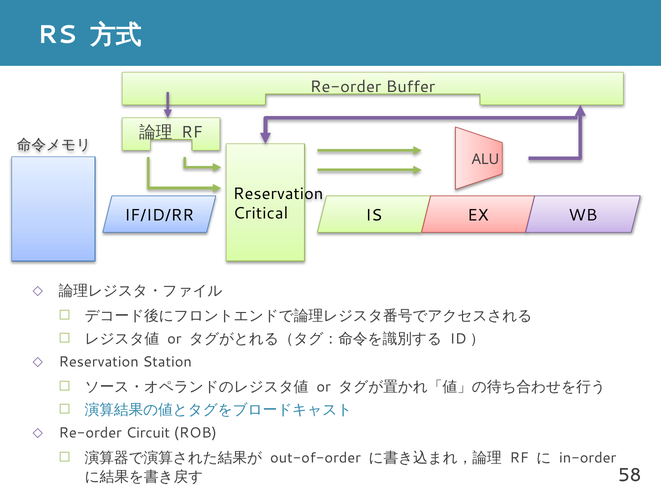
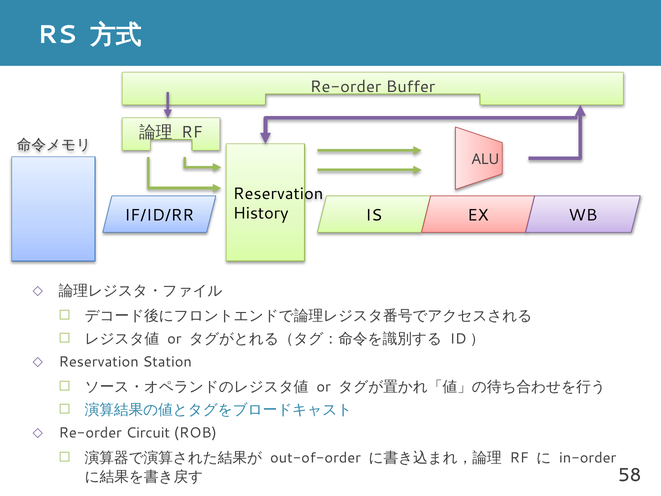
Critical: Critical -> History
